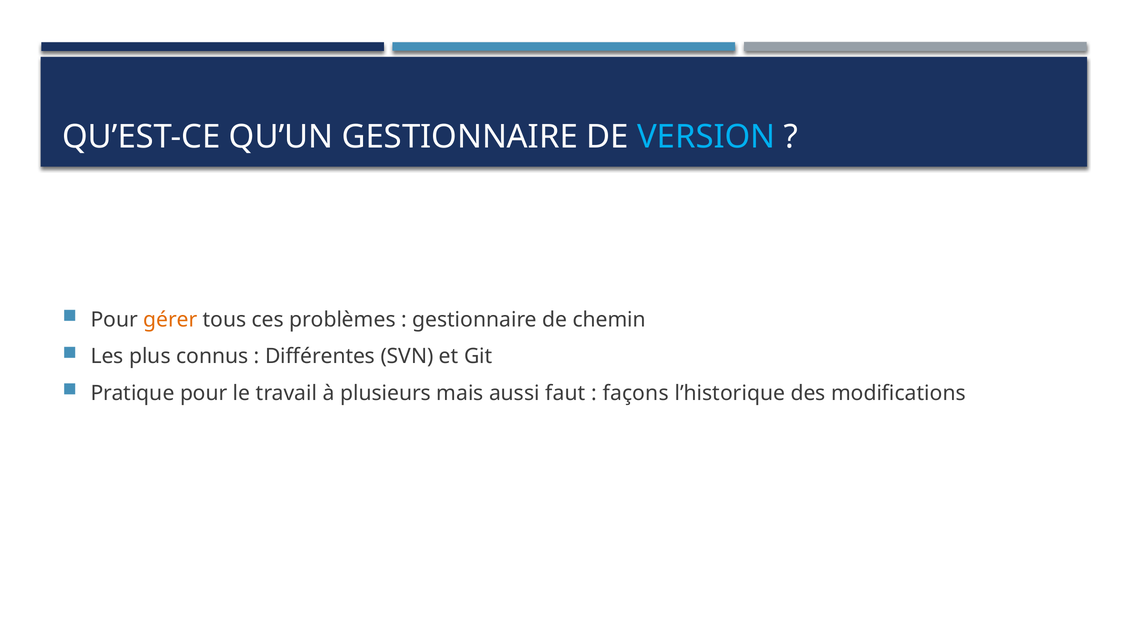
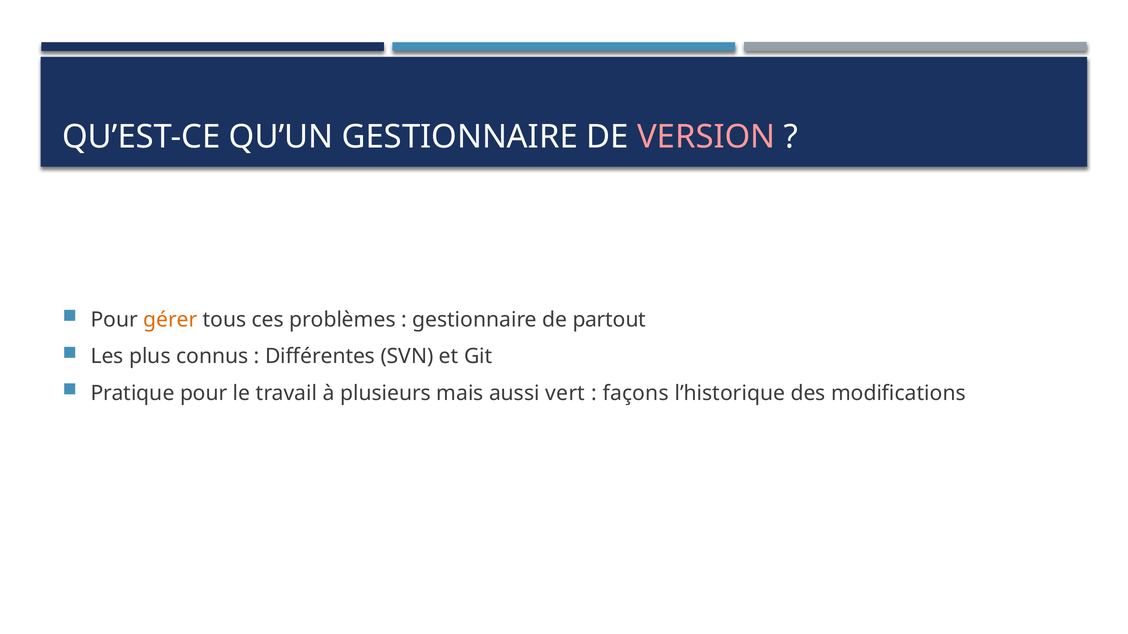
VERSION colour: light blue -> pink
chemin: chemin -> partout
faut: faut -> vert
